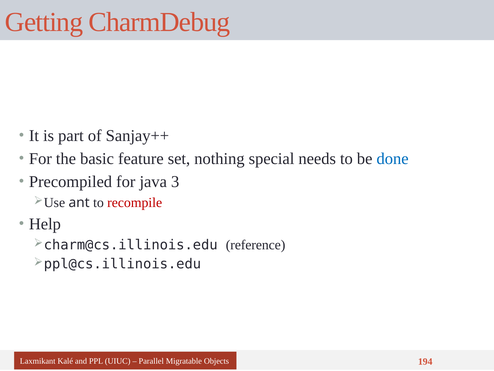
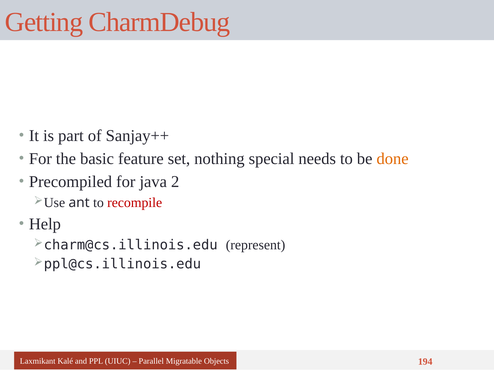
done colour: blue -> orange
3: 3 -> 2
reference: reference -> represent
